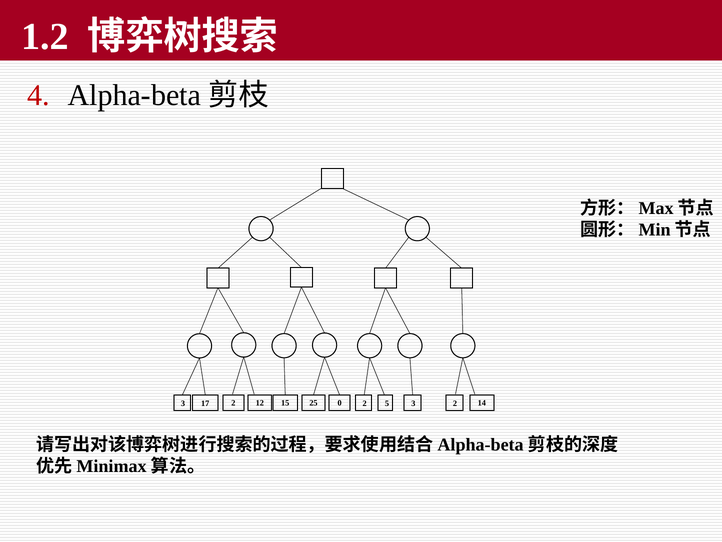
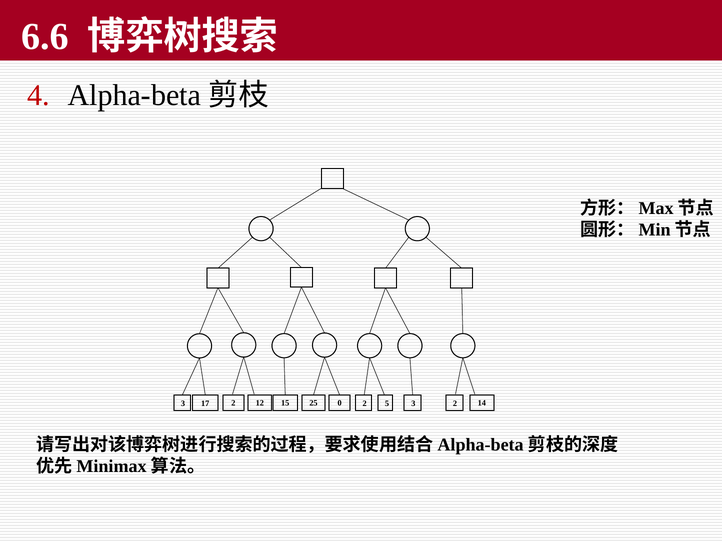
1.2: 1.2 -> 6.6
